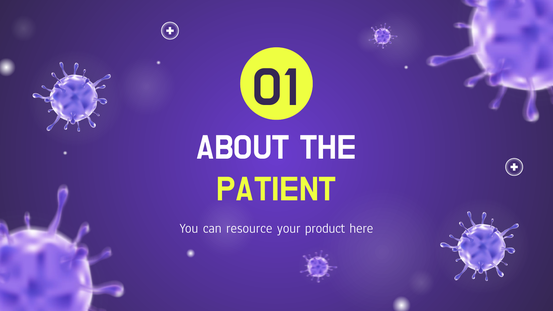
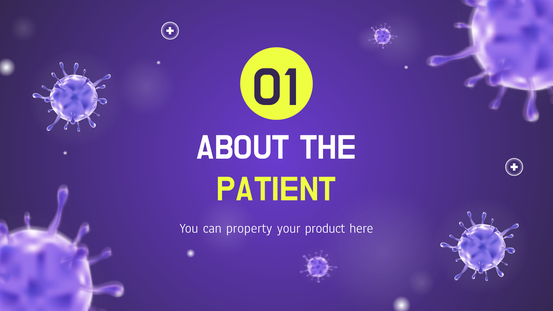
resource: resource -> property
